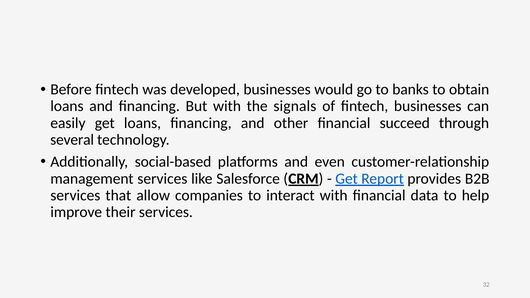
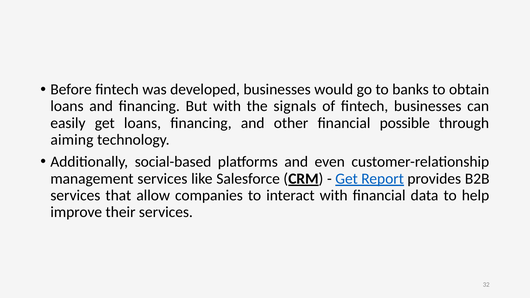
succeed: succeed -> possible
several: several -> aiming
